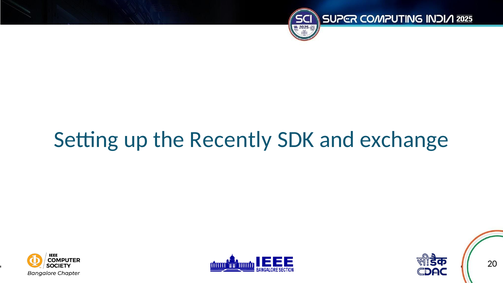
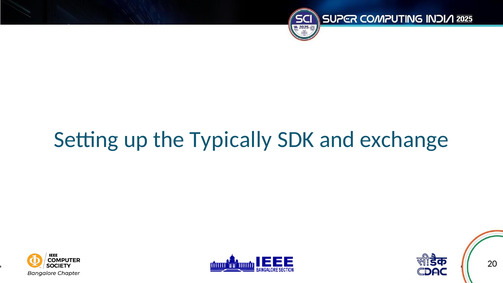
Recently: Recently -> Typically
